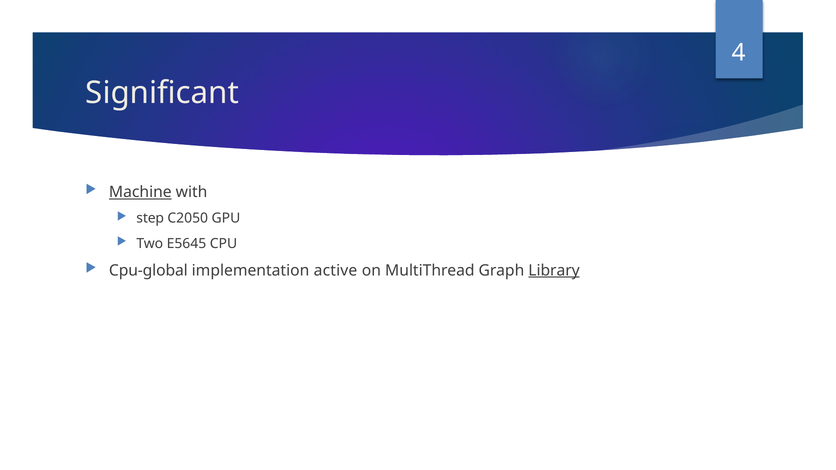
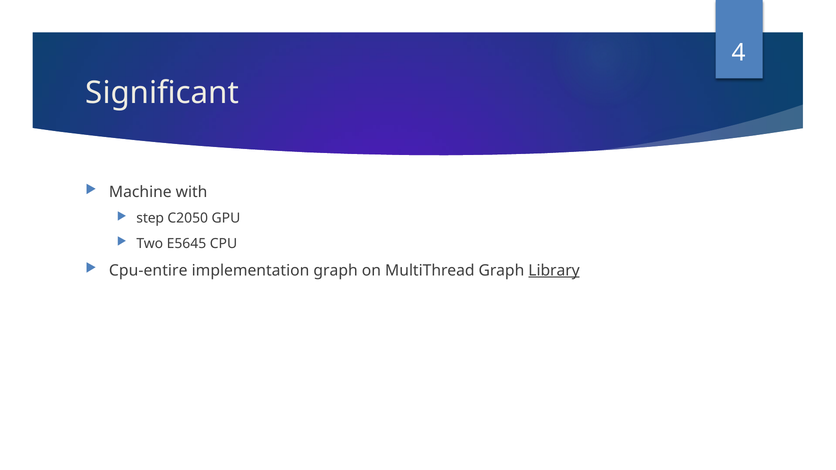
Machine underline: present -> none
Cpu-global: Cpu-global -> Cpu-entire
implementation active: active -> graph
